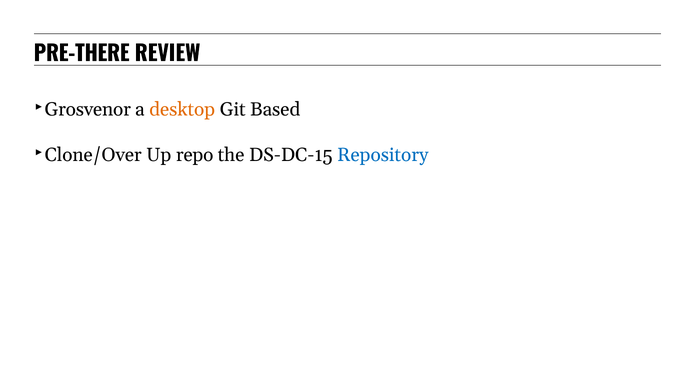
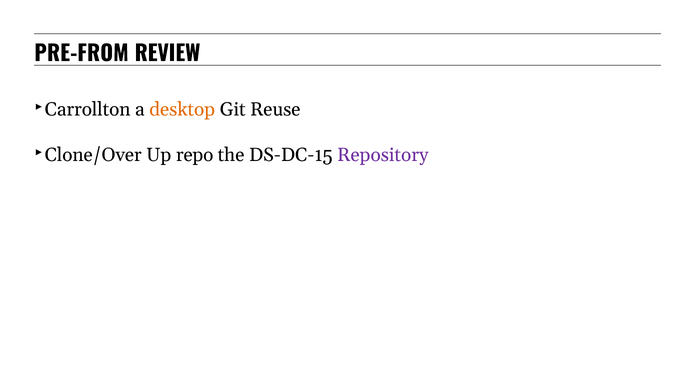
PRE-THERE: PRE-THERE -> PRE-FROM
Grosvenor: Grosvenor -> Carrollton
Based: Based -> Reuse
Repository colour: blue -> purple
